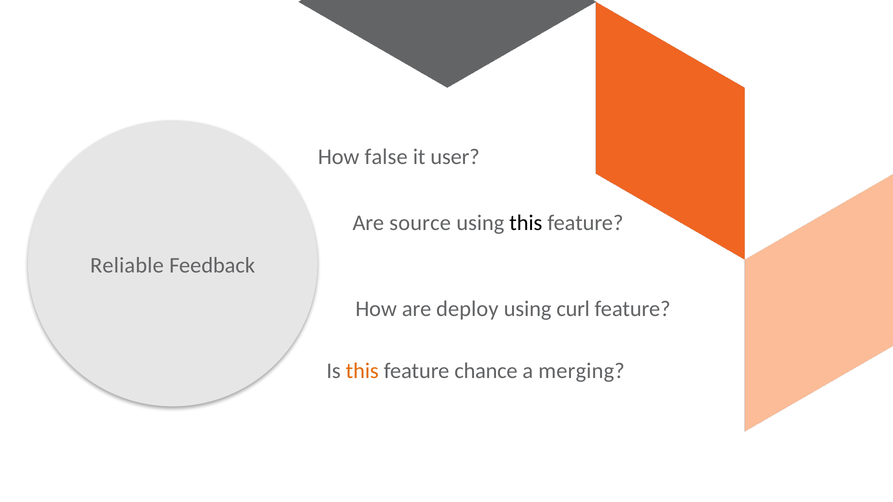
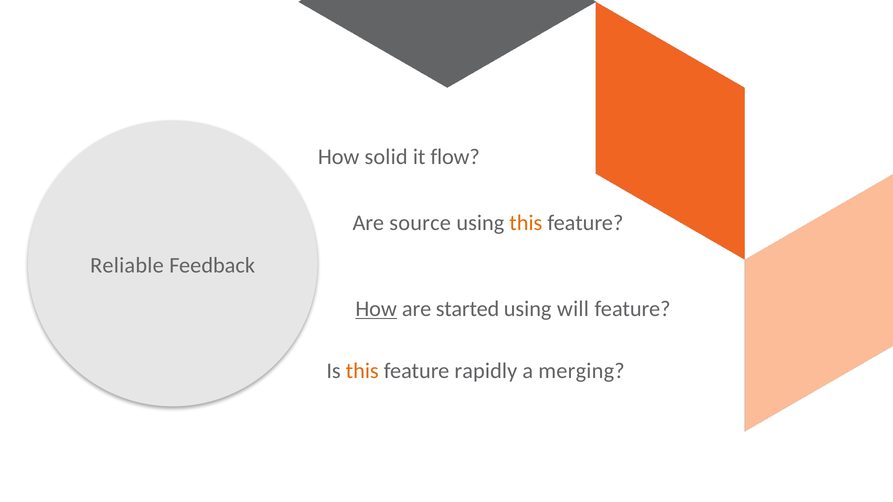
false: false -> solid
user: user -> flow
this at (526, 223) colour: black -> orange
How at (376, 309) underline: none -> present
deploy: deploy -> started
curl: curl -> will
chance: chance -> rapidly
